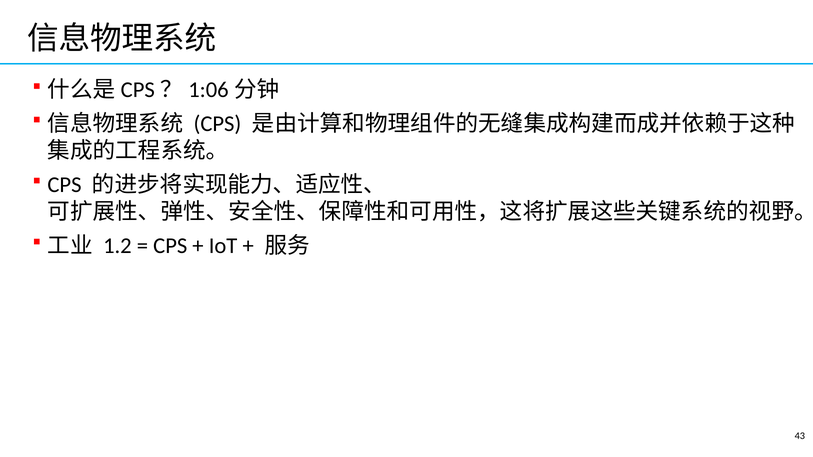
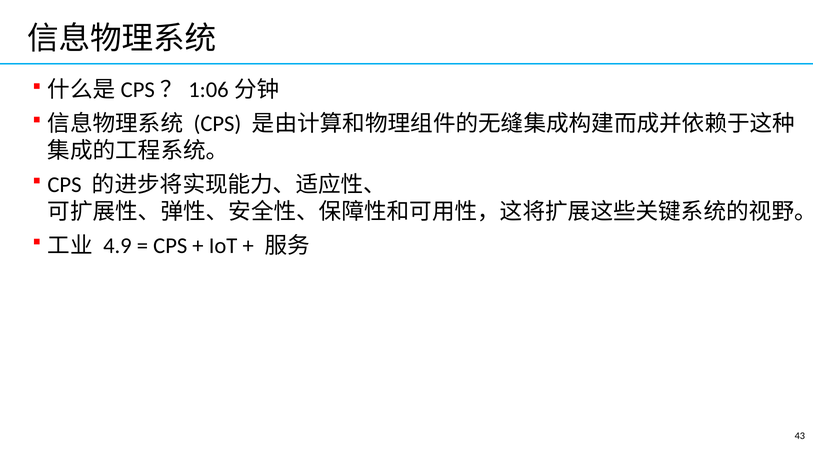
1.2: 1.2 -> 4.9
